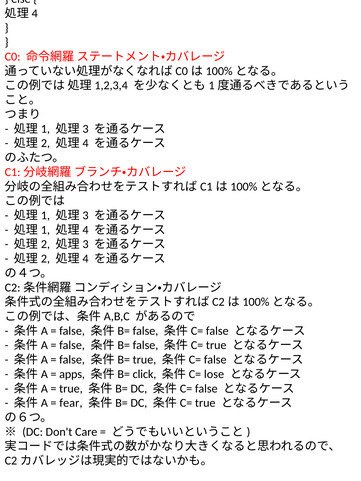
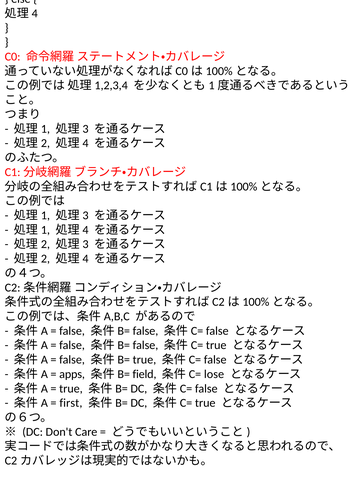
click: click -> field
fear: fear -> first
